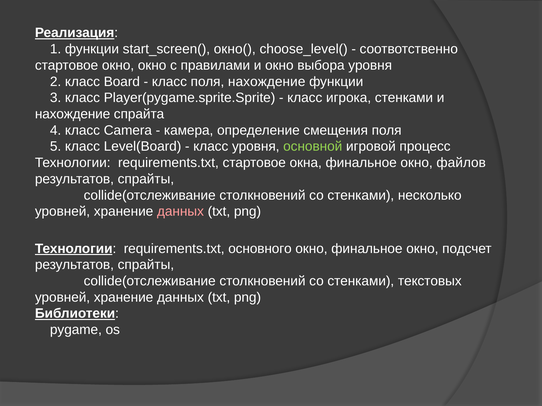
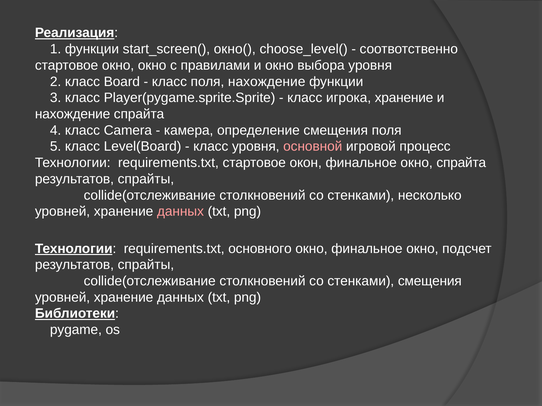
игрока стенками: стенками -> хранение
основной colour: light green -> pink
окна: окна -> окон
окно файлов: файлов -> спрайта
стенками текстовых: текстовых -> смещения
